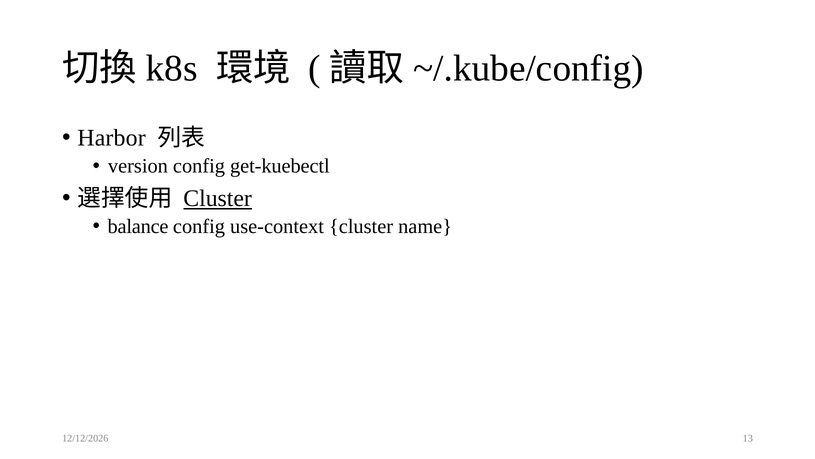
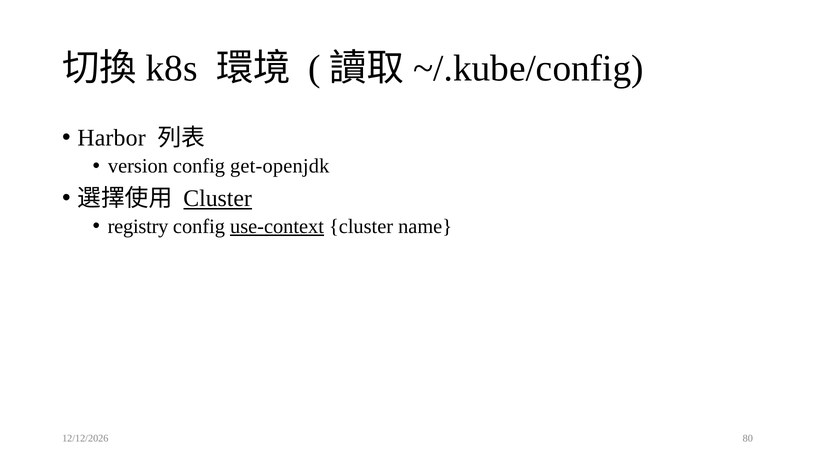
get-kuebectl: get-kuebectl -> get-openjdk
balance: balance -> registry
use-context underline: none -> present
13: 13 -> 80
